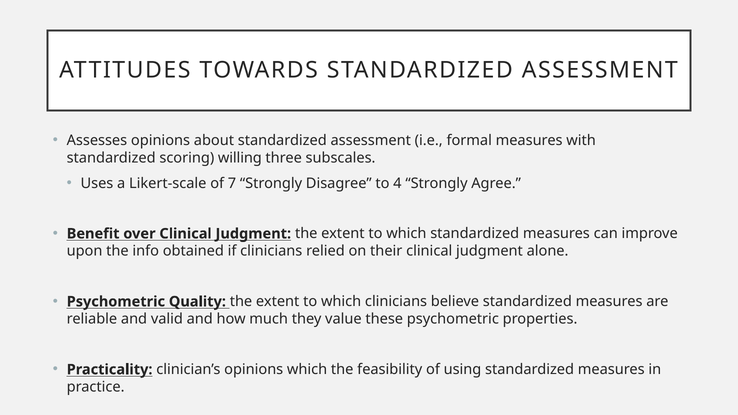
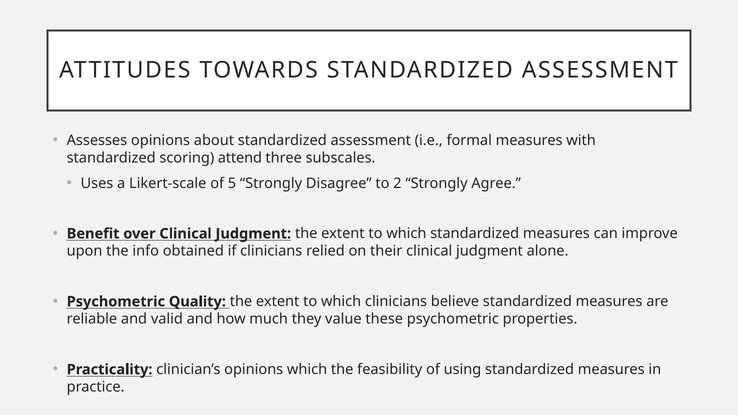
willing: willing -> attend
7: 7 -> 5
4: 4 -> 2
